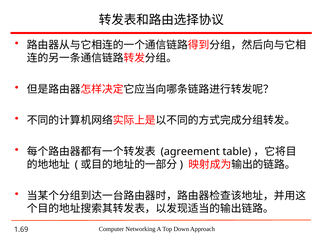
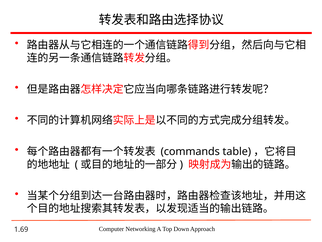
agreement: agreement -> commands
